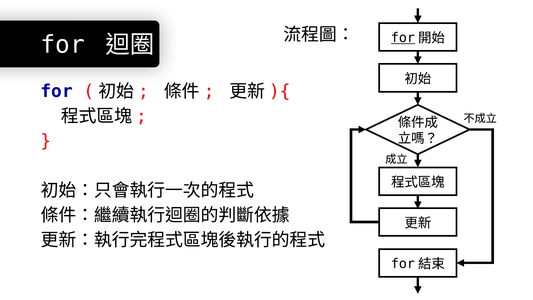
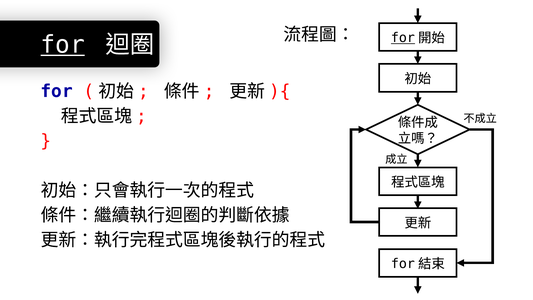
for at (63, 45) underline: none -> present
